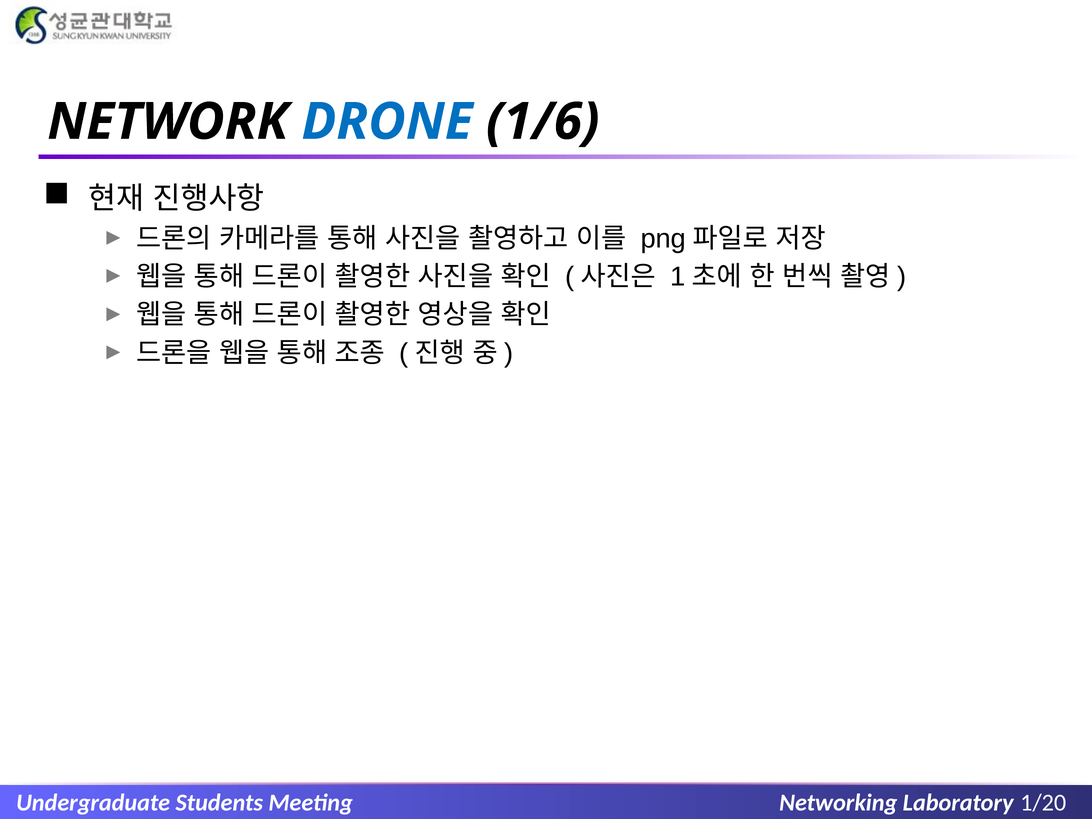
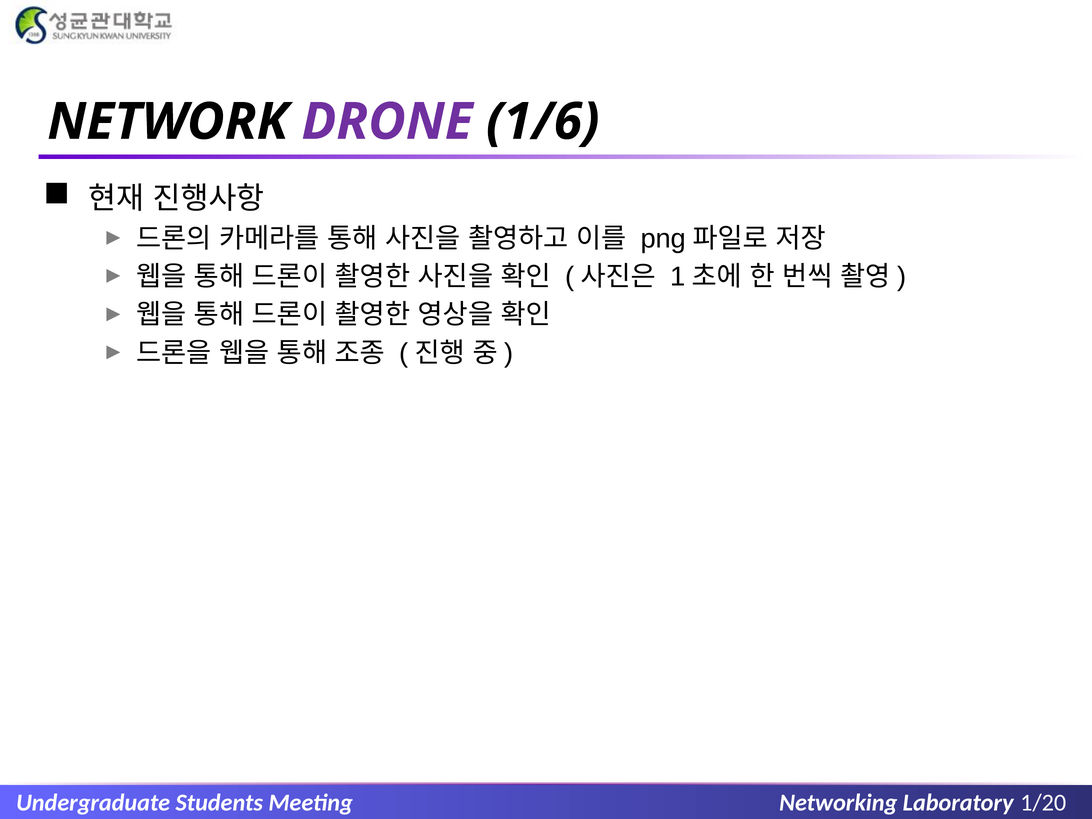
DRONE colour: blue -> purple
